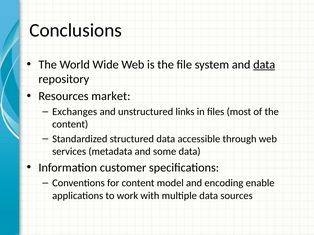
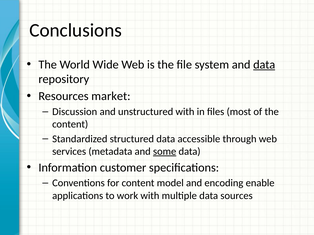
Exchanges: Exchanges -> Discussion
unstructured links: links -> with
some underline: none -> present
